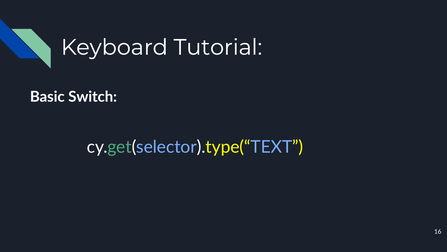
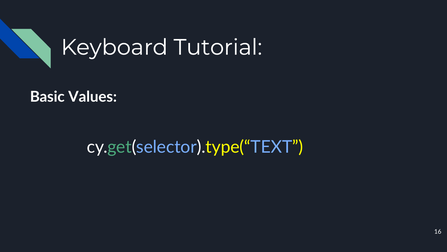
Switch: Switch -> Values
